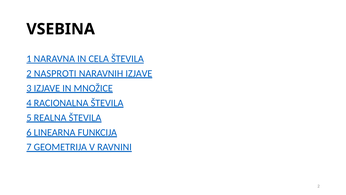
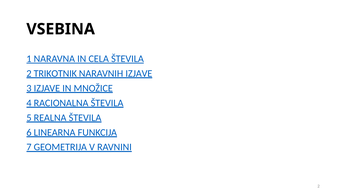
NASPROTI: NASPROTI -> TRIKOTNIK
